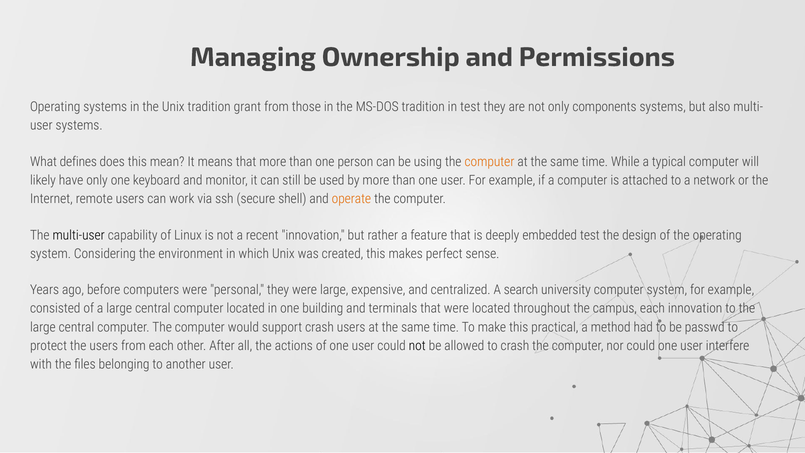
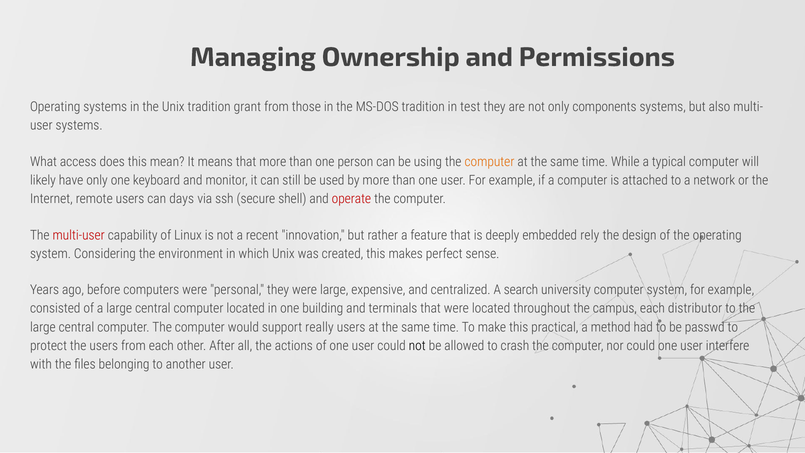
defines: defines -> access
work: work -> days
operate colour: orange -> red
multi-user colour: black -> red
embedded test: test -> rely
each innovation: innovation -> distributor
support crash: crash -> really
